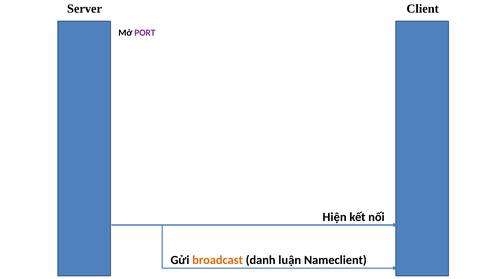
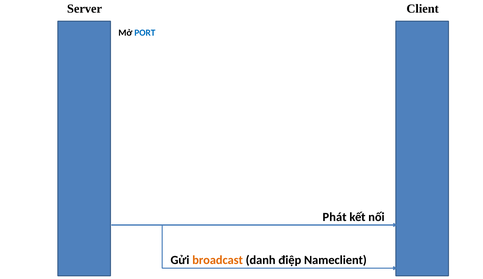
PORT colour: purple -> blue
Hiện: Hiện -> Phát
luận: luận -> điệp
